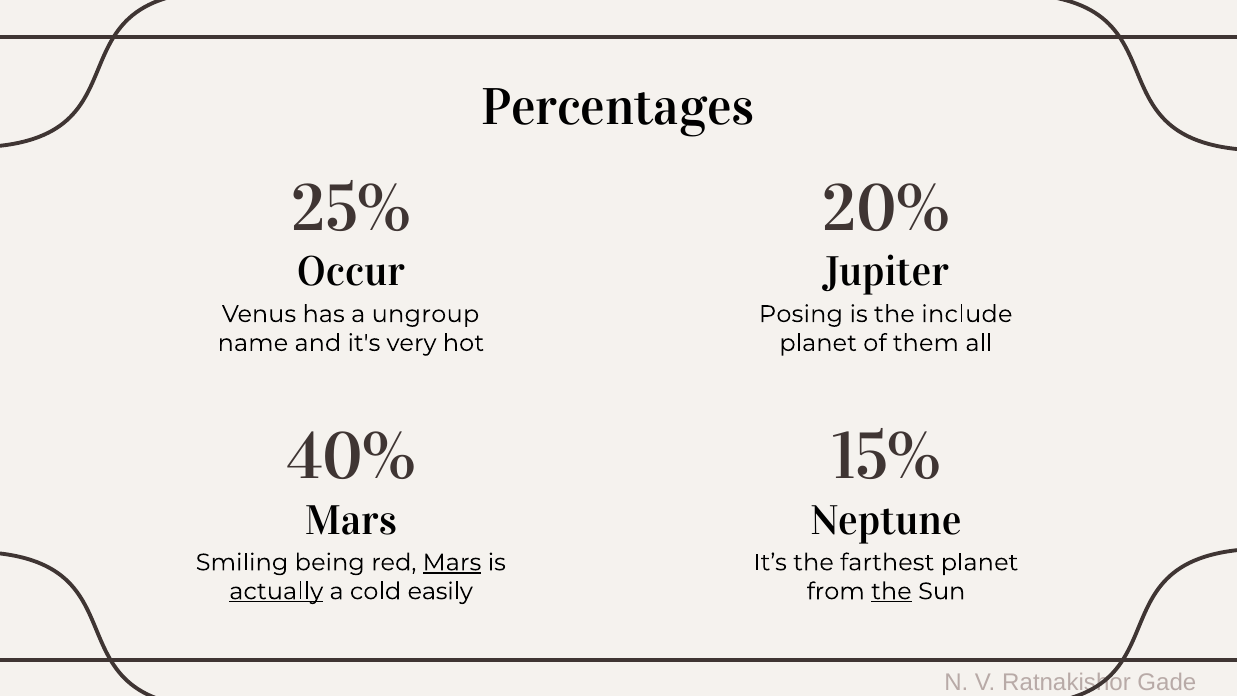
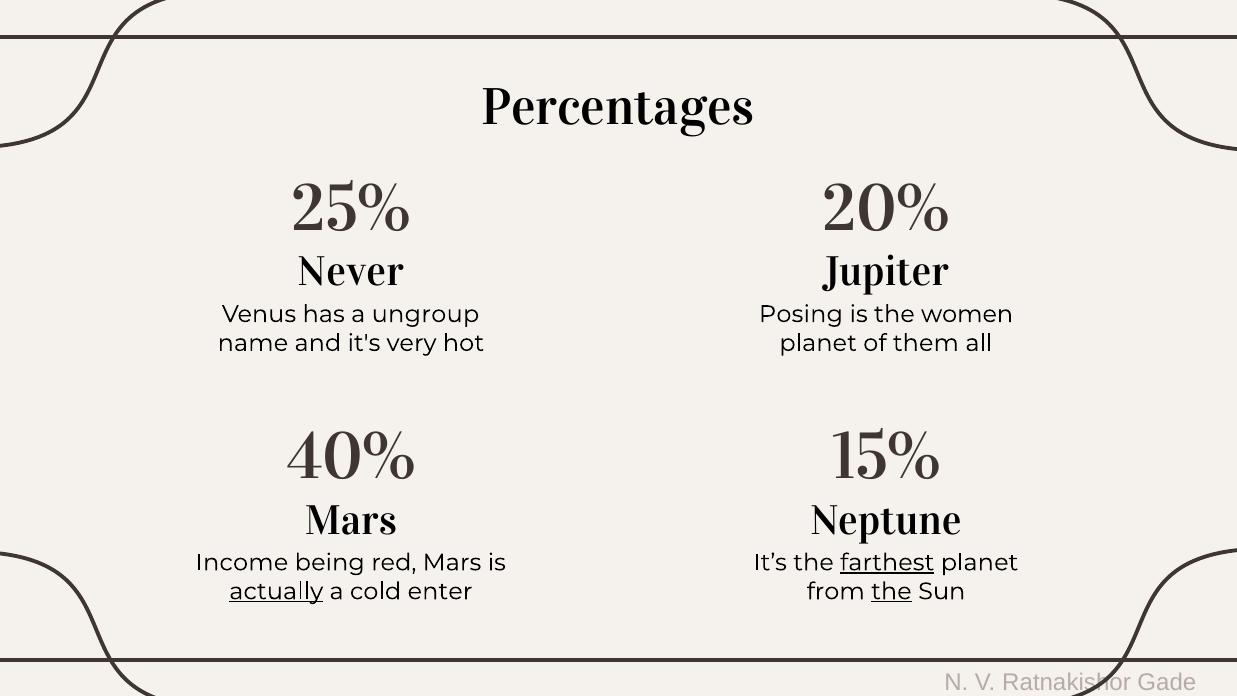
Occur: Occur -> Never
include: include -> women
Smiling: Smiling -> Income
Mars at (452, 562) underline: present -> none
farthest underline: none -> present
easily: easily -> enter
